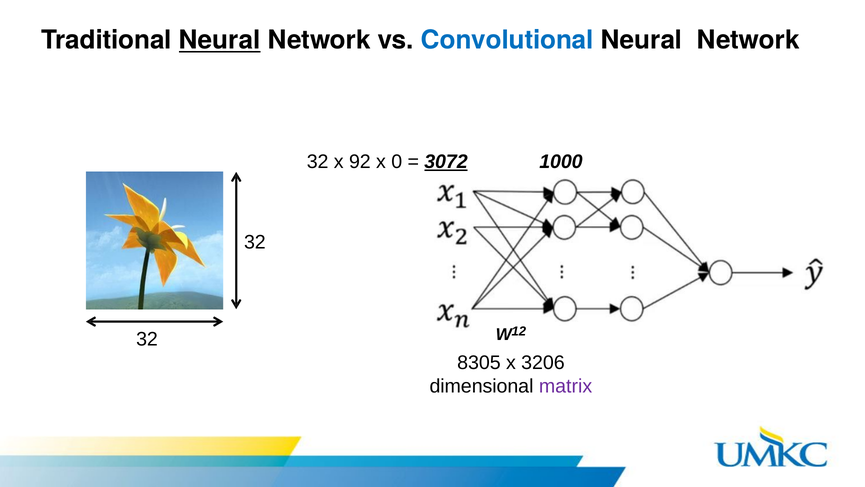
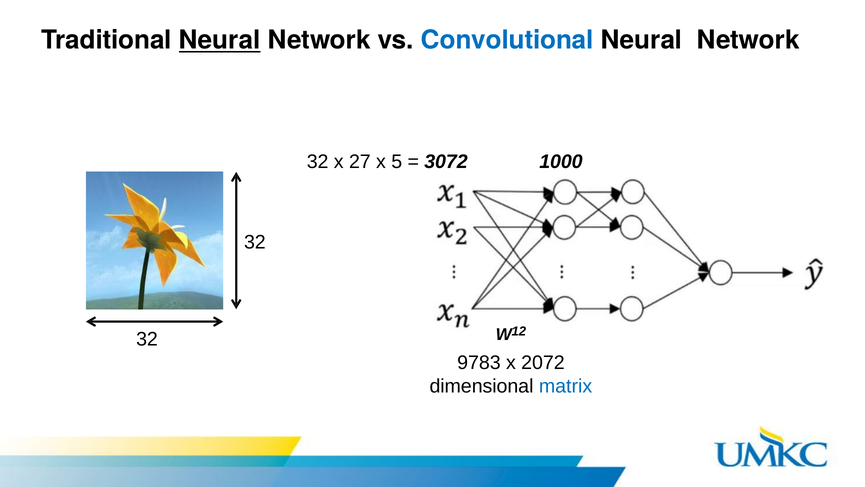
92: 92 -> 27
0: 0 -> 5
3072 underline: present -> none
8305: 8305 -> 9783
3206: 3206 -> 2072
matrix colour: purple -> blue
